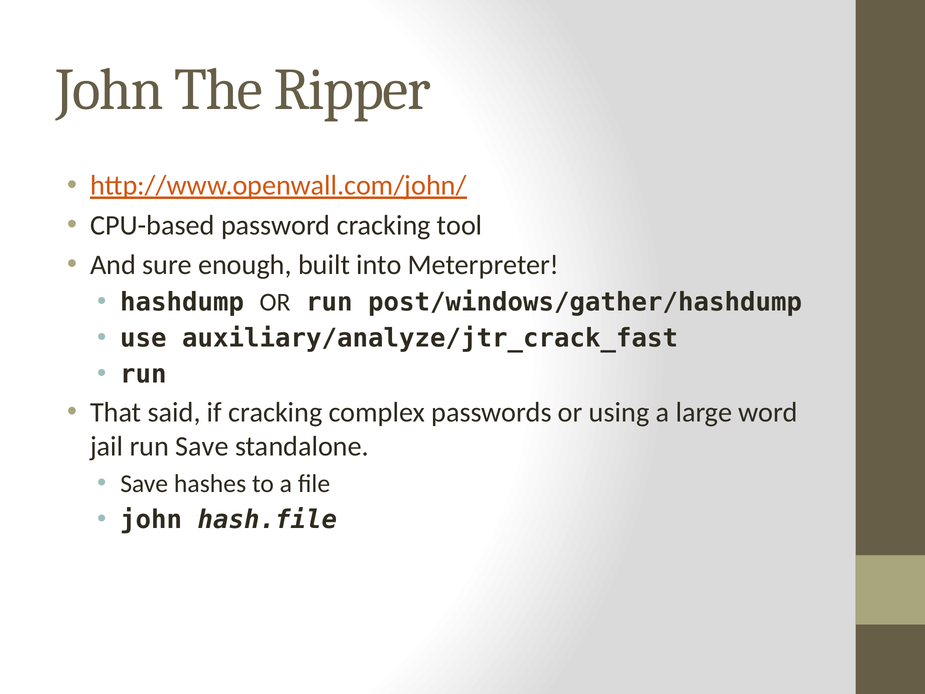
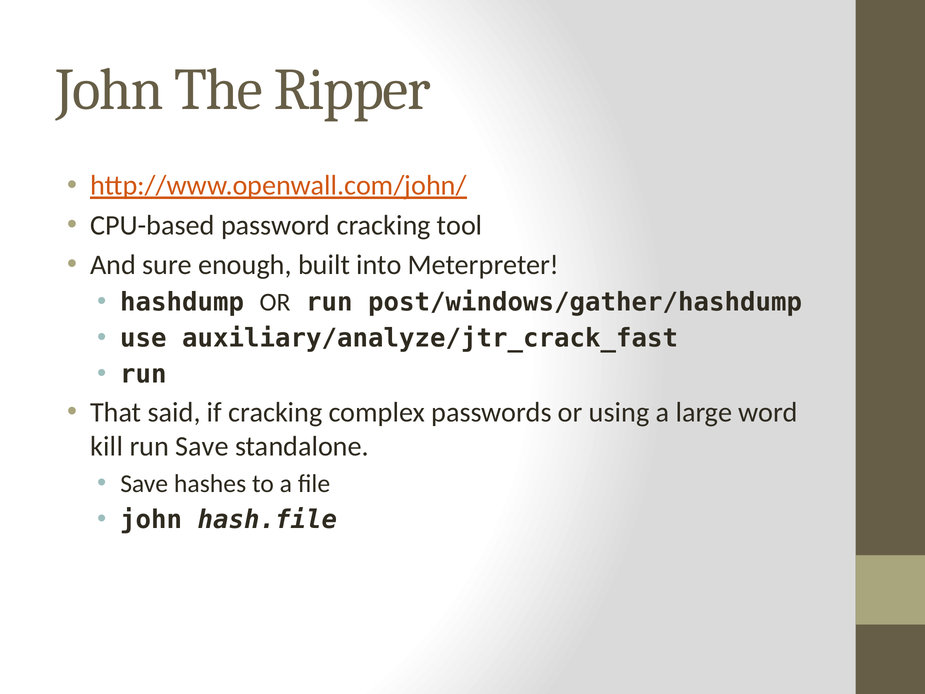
jail: jail -> kill
